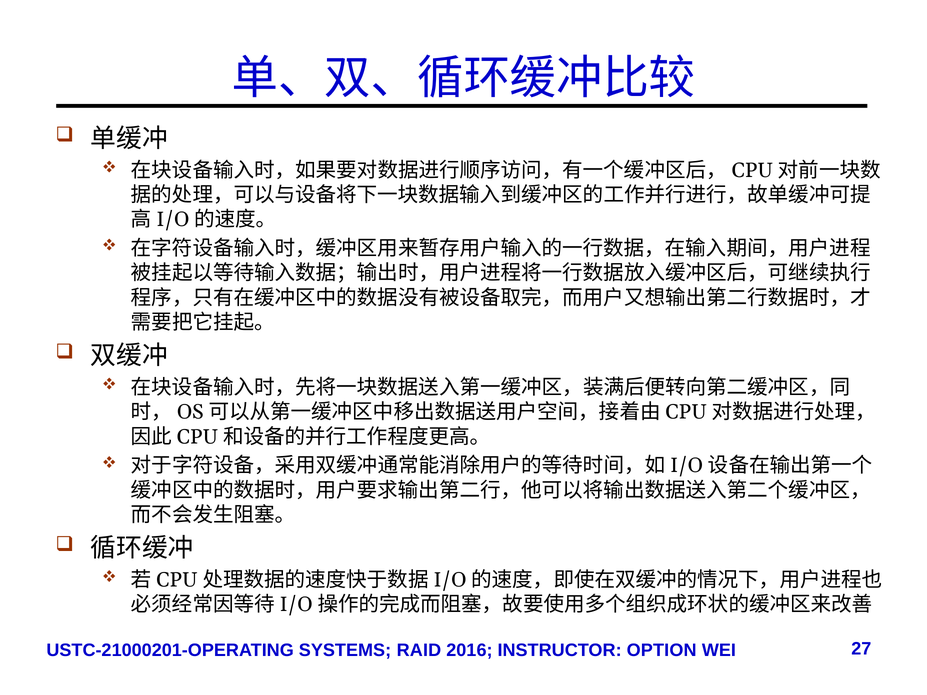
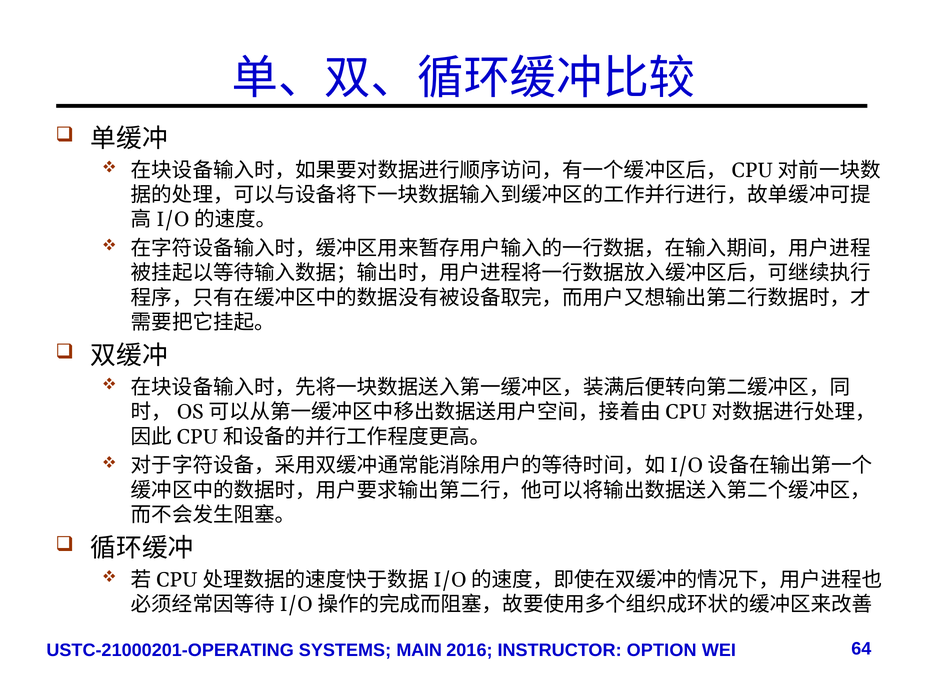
RAID: RAID -> MAIN
27: 27 -> 64
